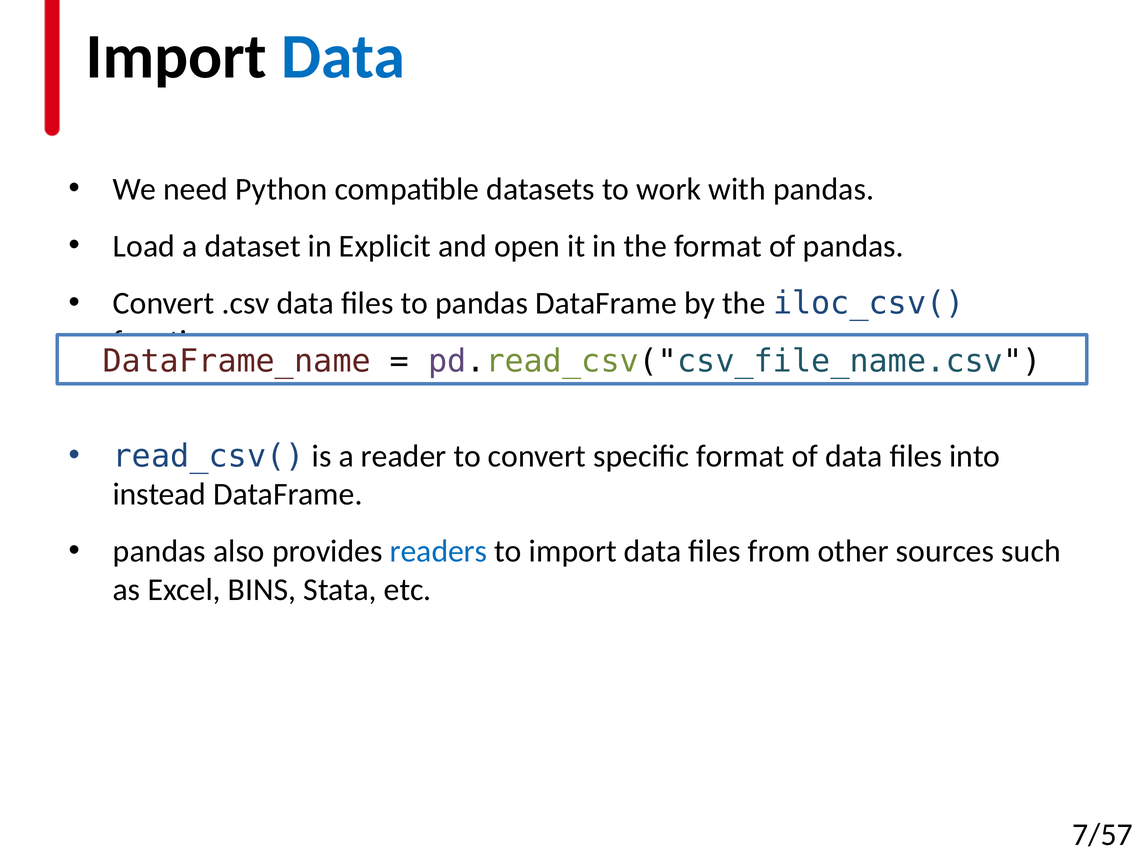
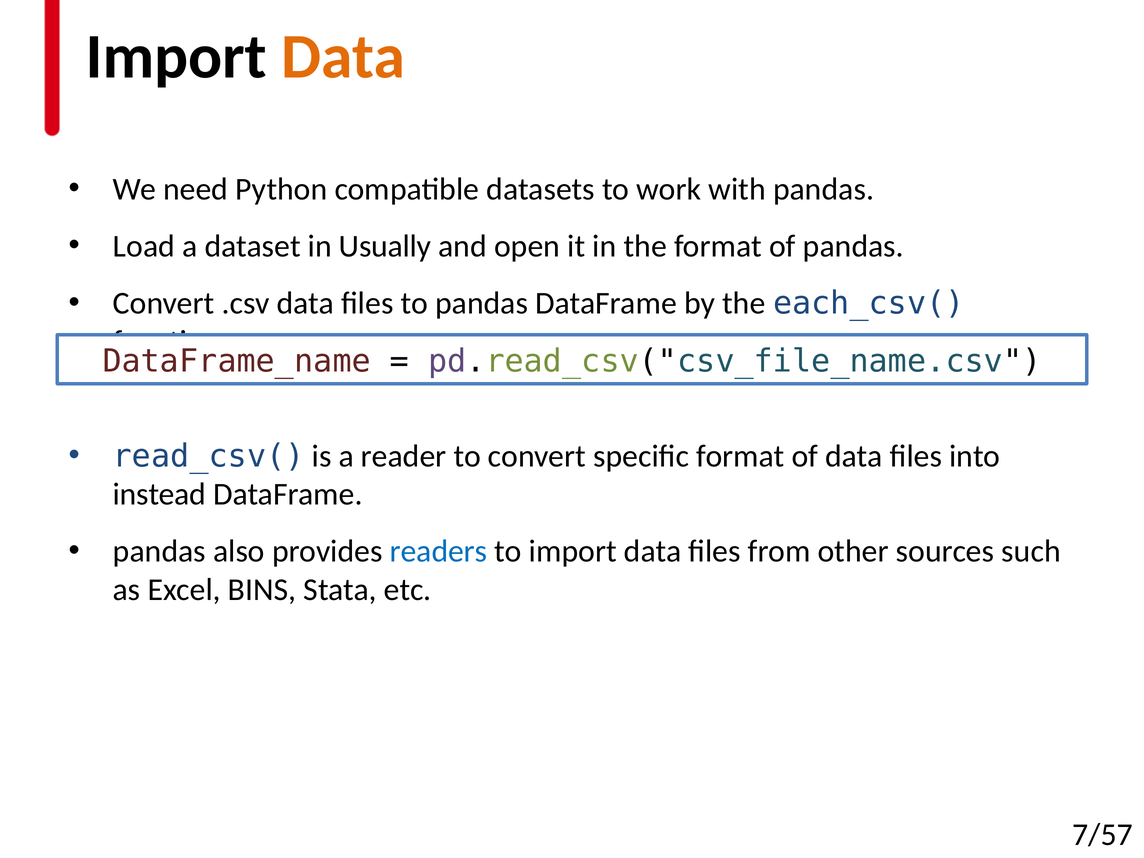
Data at (343, 57) colour: blue -> orange
Explicit: Explicit -> Usually
iloc_csv(: iloc_csv( -> each_csv(
